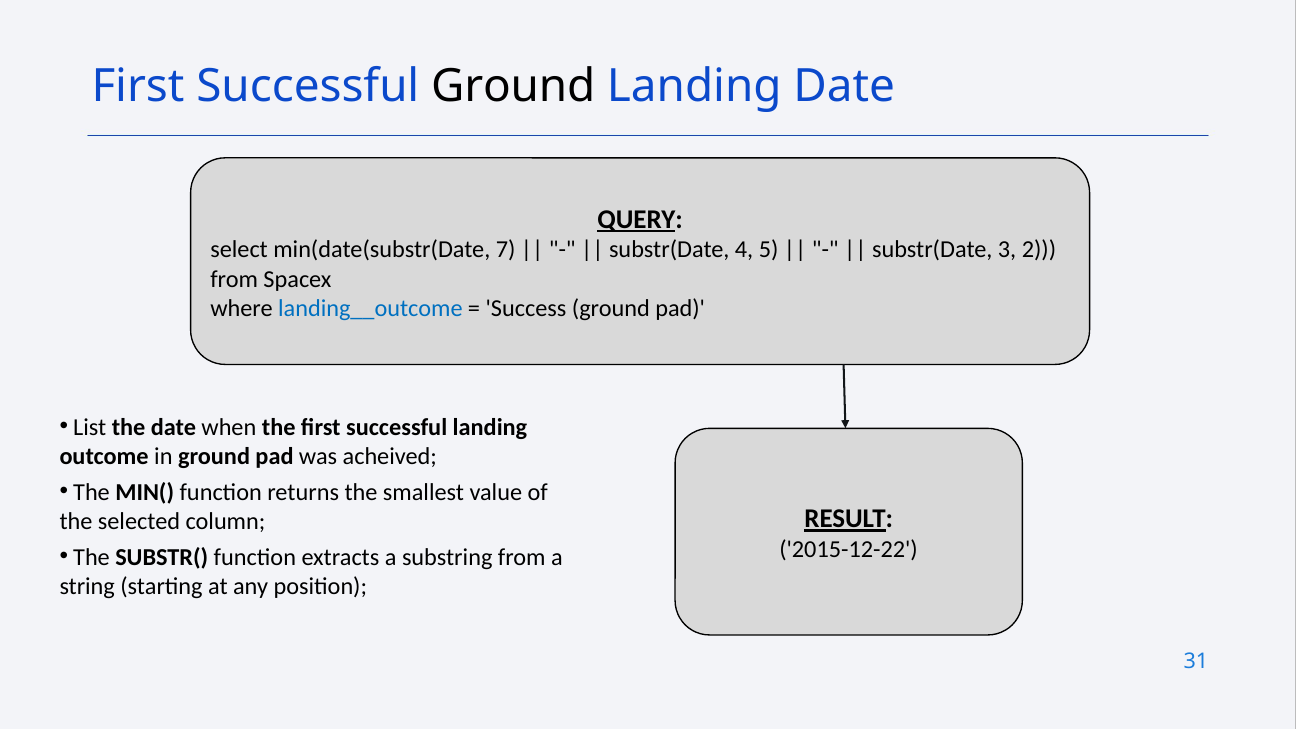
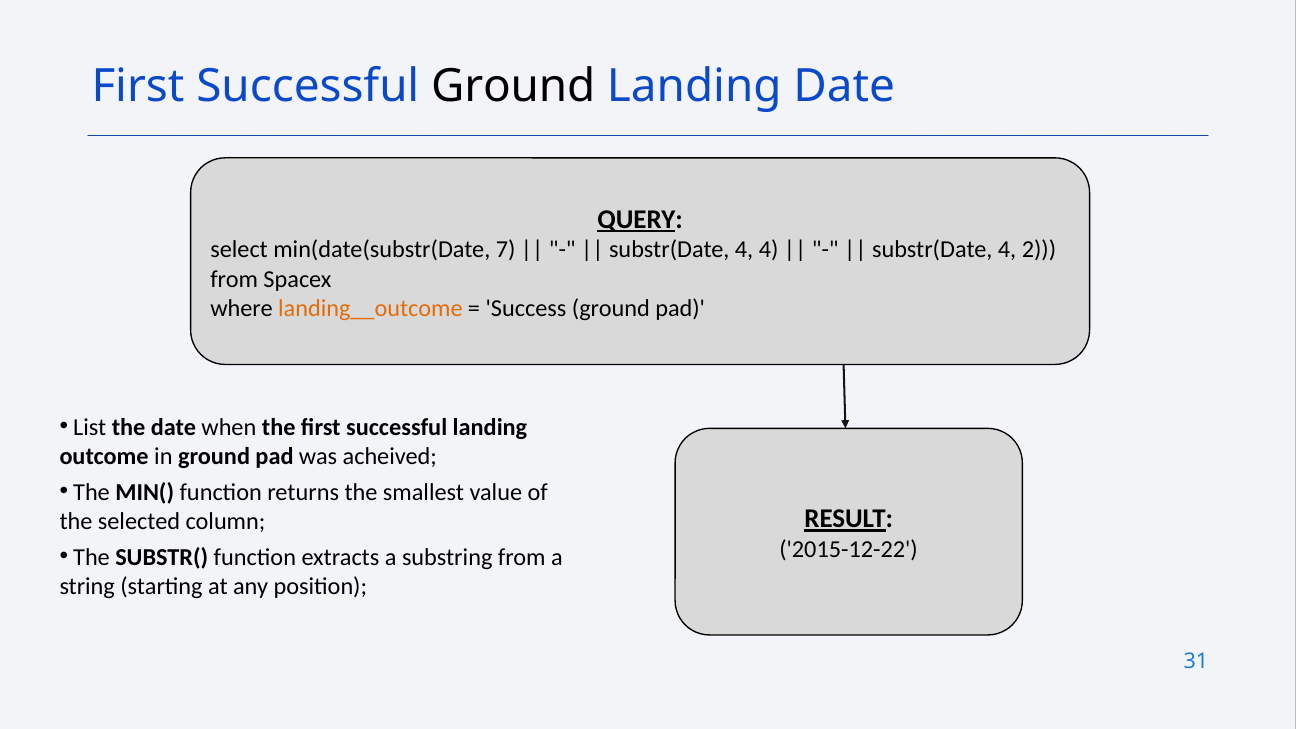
4 5: 5 -> 4
3 at (1007, 250): 3 -> 4
landing__outcome colour: blue -> orange
